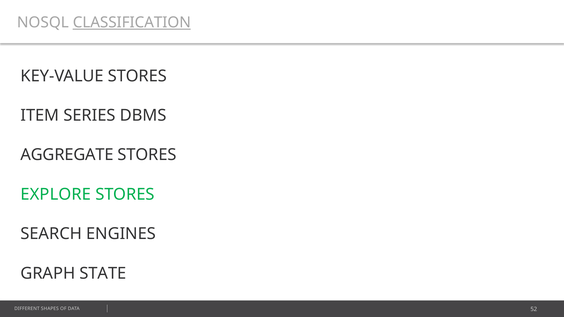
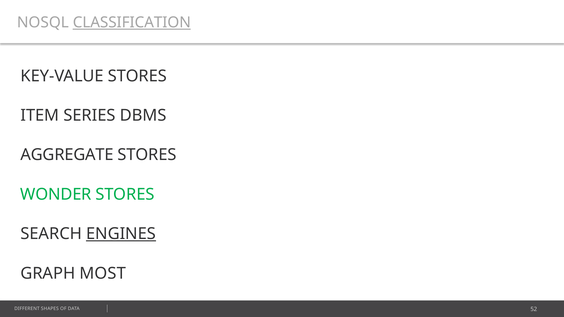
EXPLORE: EXPLORE -> WONDER
ENGINES underline: none -> present
STATE: STATE -> MOST
